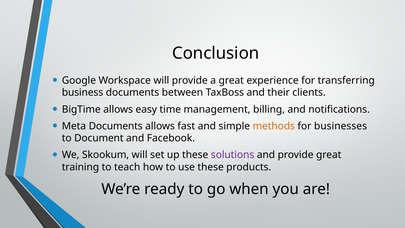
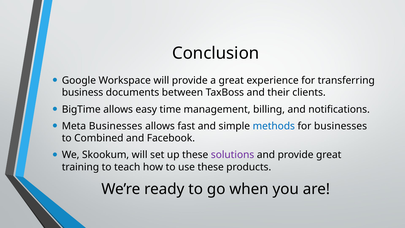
Meta Documents: Documents -> Businesses
methods colour: orange -> blue
Document: Document -> Combined
